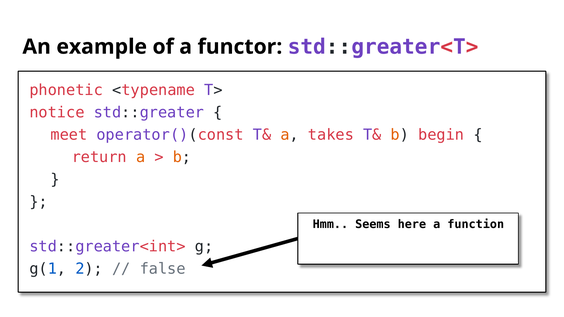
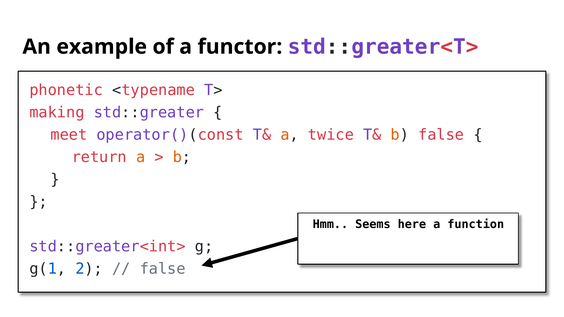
notice: notice -> making
takes: takes -> twice
b begin: begin -> false
